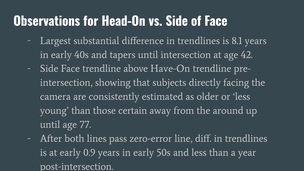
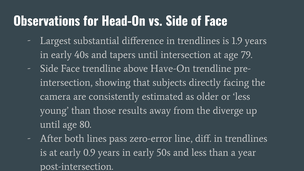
8.1: 8.1 -> 1.9
42: 42 -> 79
certain: certain -> results
around: around -> diverge
77: 77 -> 80
